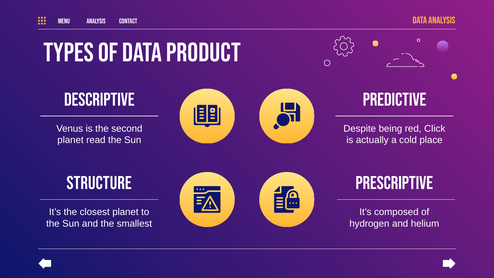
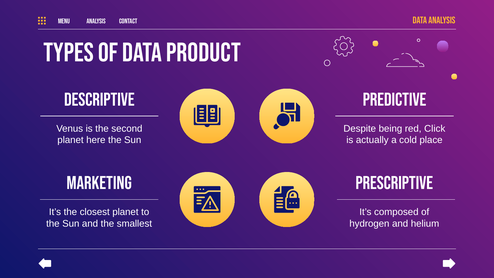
read: read -> here
STRUCTURE: STRUCTURE -> MARKETING
